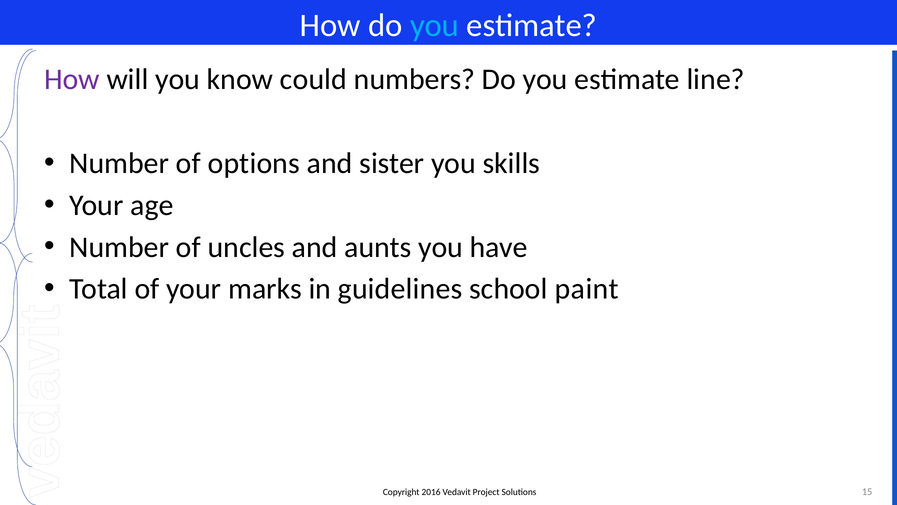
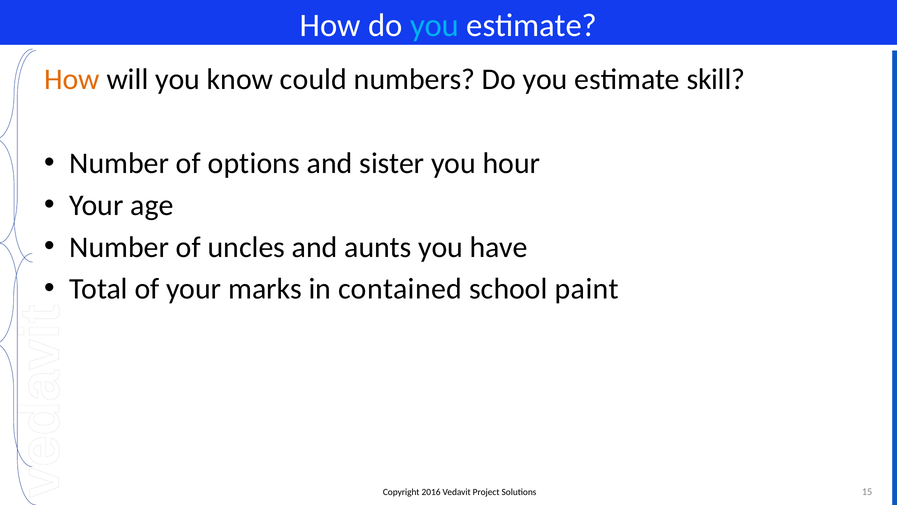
How at (72, 79) colour: purple -> orange
line: line -> skill
skills: skills -> hour
guidelines: guidelines -> contained
